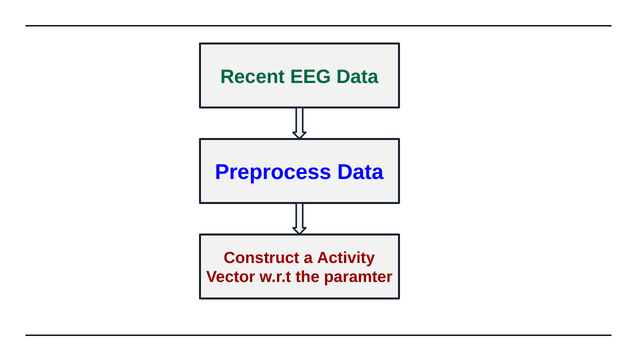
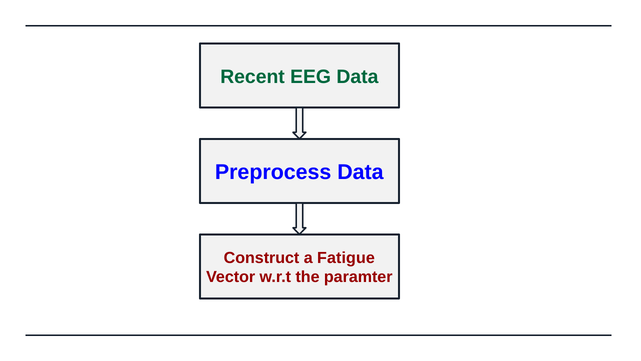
Activity: Activity -> Fatigue
